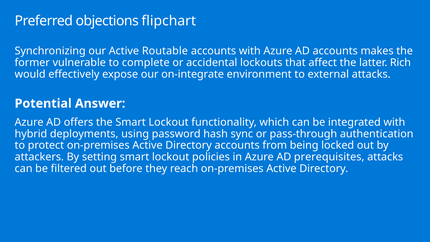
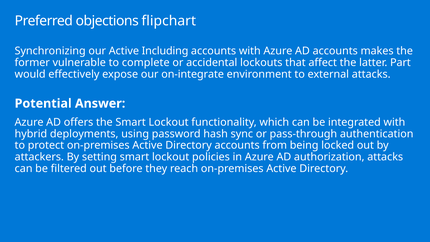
Routable: Routable -> Including
Rich: Rich -> Part
prerequisites: prerequisites -> authorization
